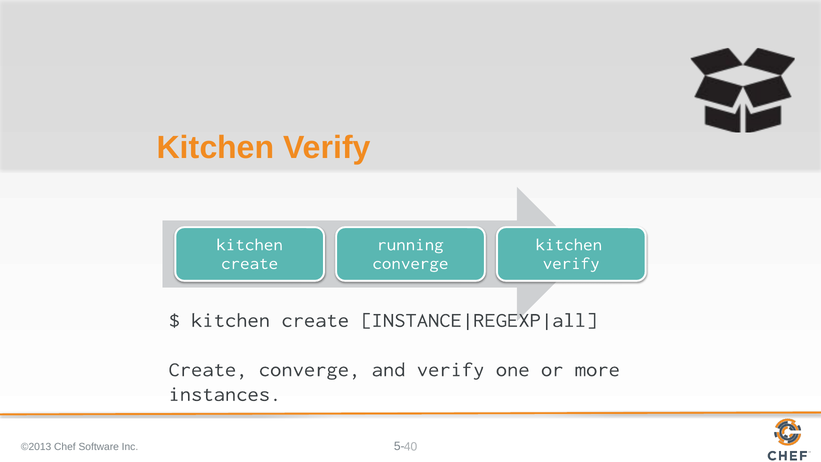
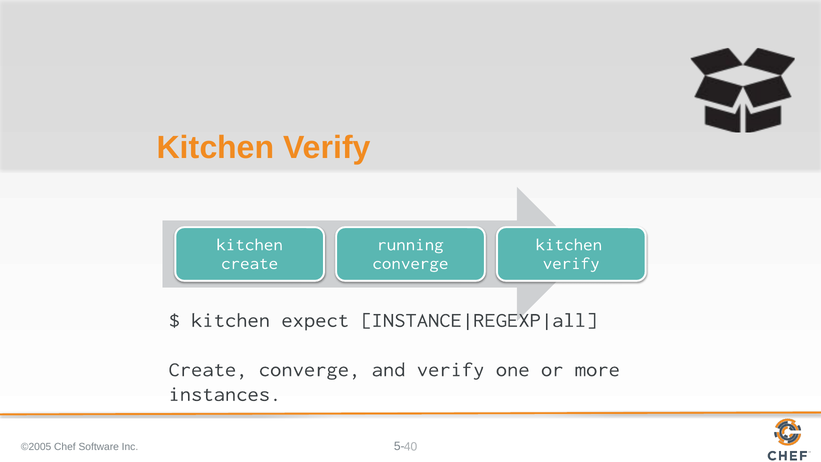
create at (315, 320): create -> expect
©2013: ©2013 -> ©2005
